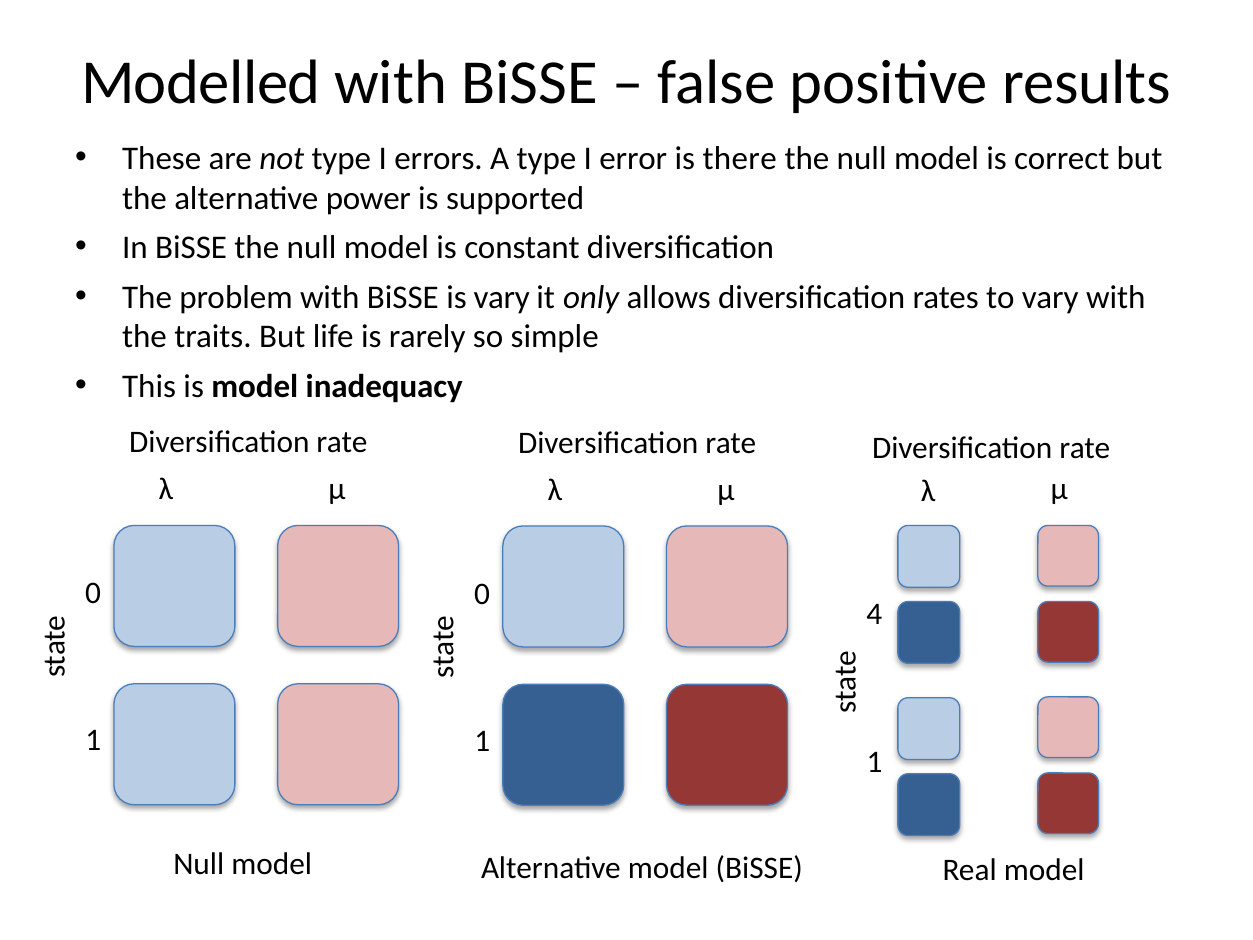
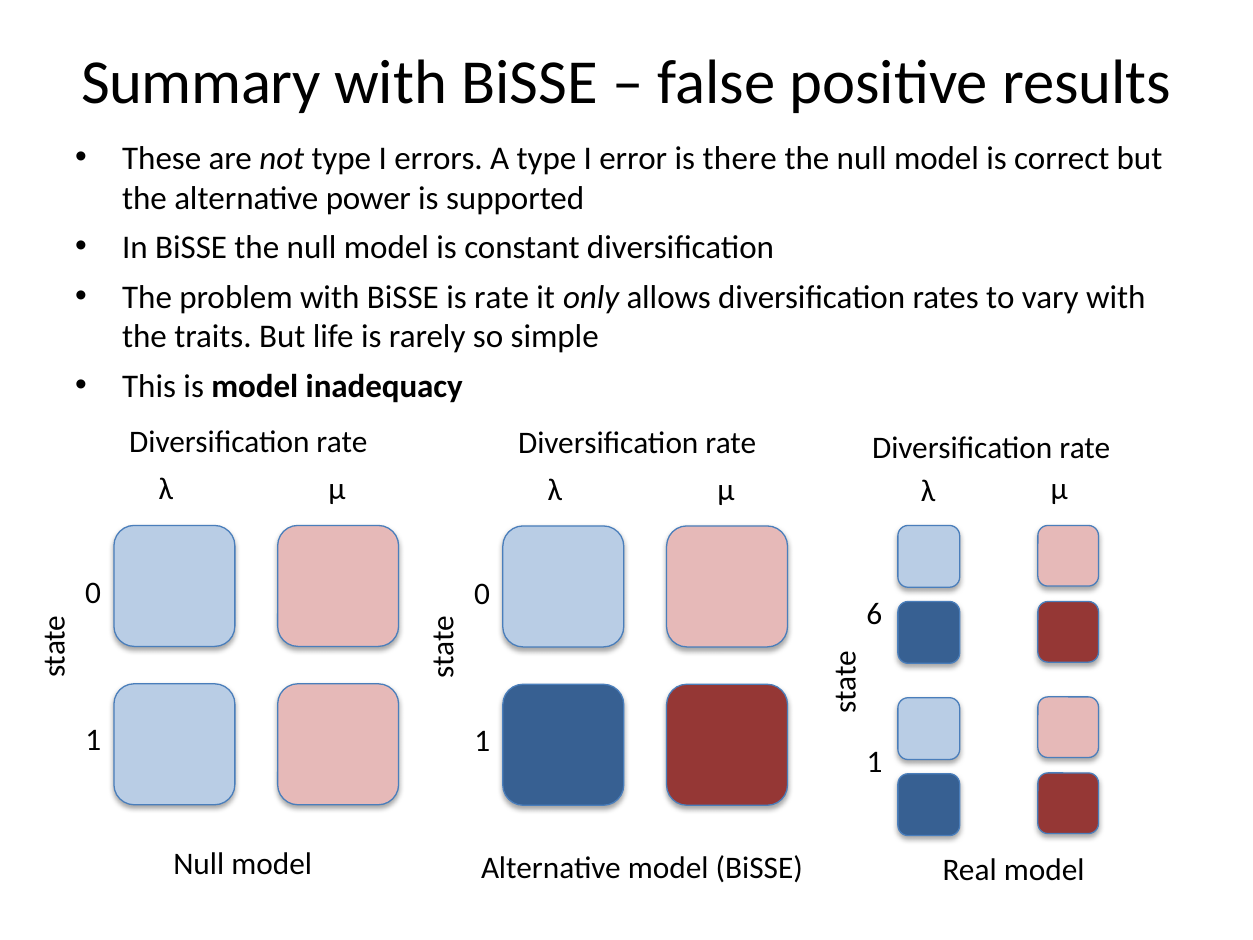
Modelled: Modelled -> Summary
is vary: vary -> rate
4: 4 -> 6
